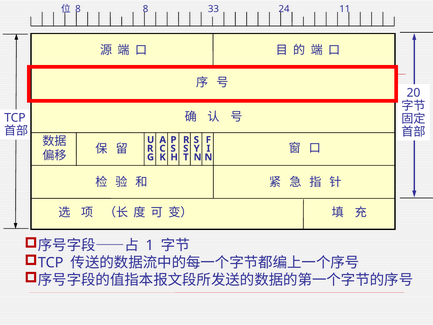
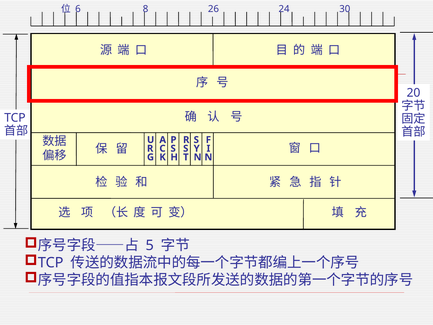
8 at (78, 9): 8 -> 6
33: 33 -> 26
11: 11 -> 30
1: 1 -> 5
